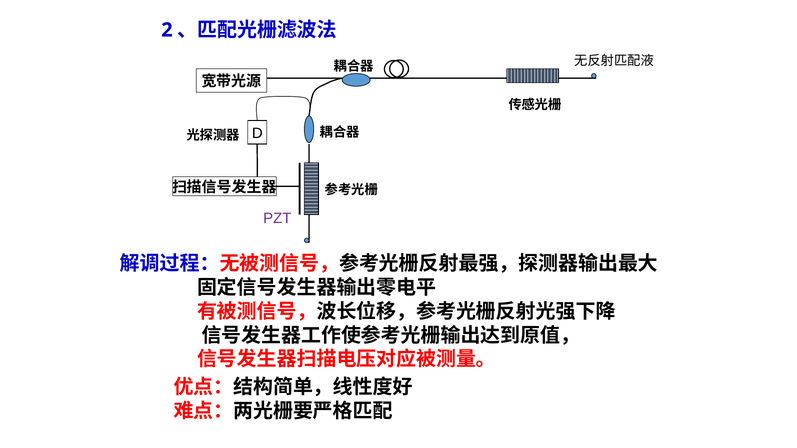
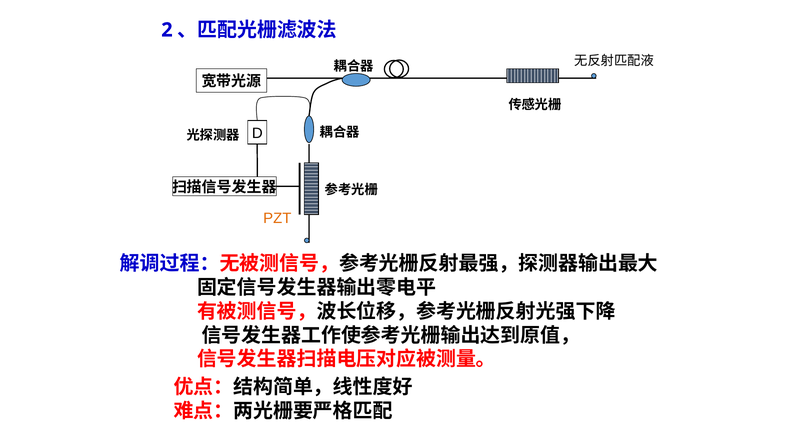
PZT colour: purple -> orange
